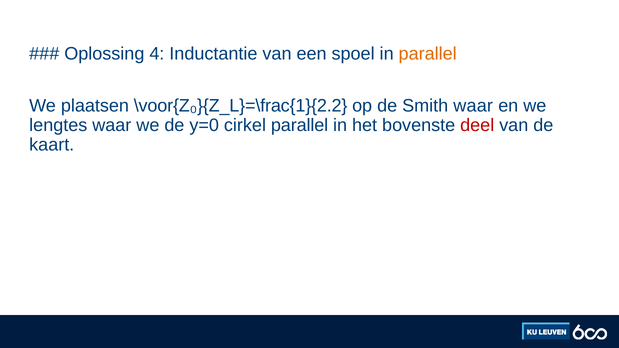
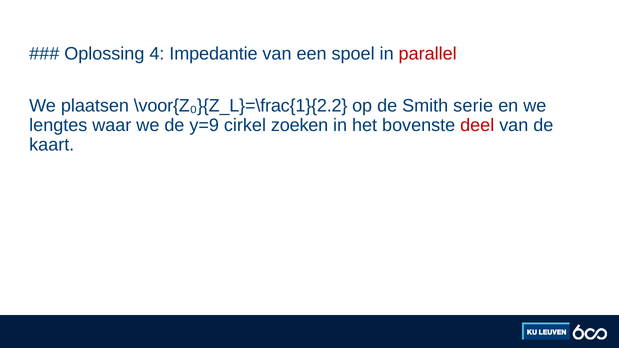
Inductantie: Inductantie -> Impedantie
parallel at (428, 54) colour: orange -> red
Smith waar: waar -> serie
y=0: y=0 -> y=9
cirkel parallel: parallel -> zoeken
